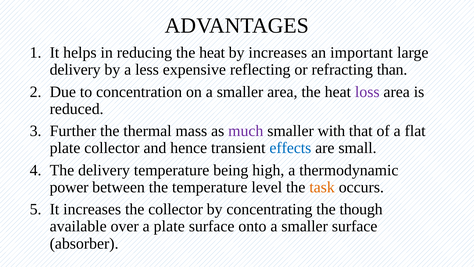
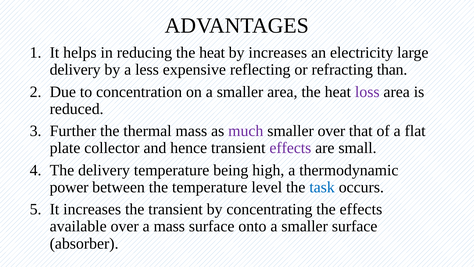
important: important -> electricity
smaller with: with -> over
effects at (290, 148) colour: blue -> purple
task colour: orange -> blue
the collector: collector -> transient
the though: though -> effects
a plate: plate -> mass
